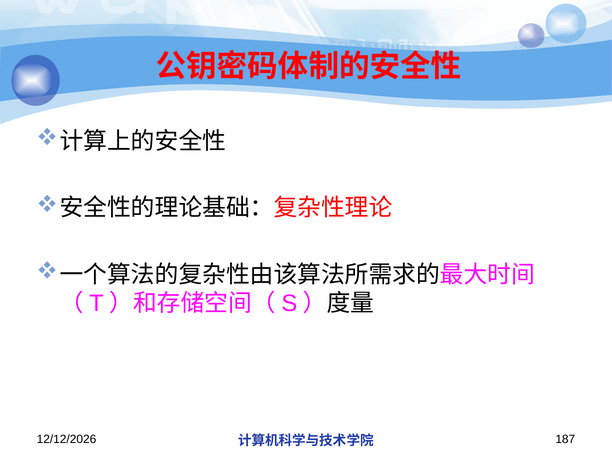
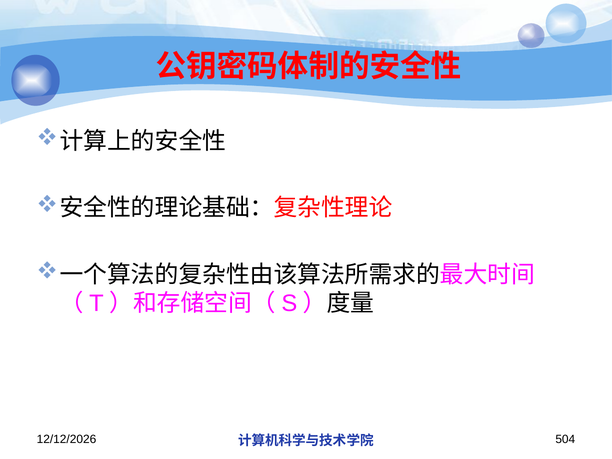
187: 187 -> 504
